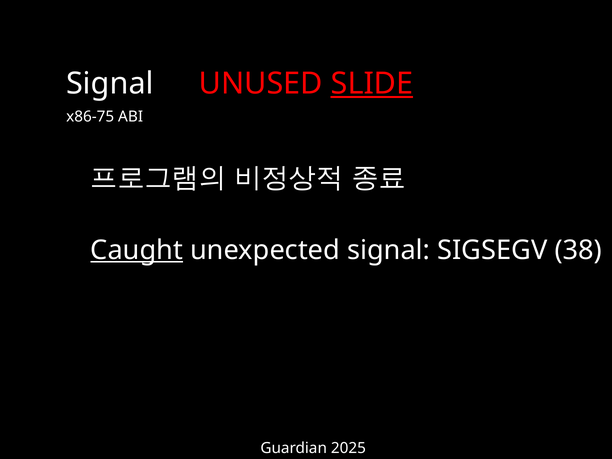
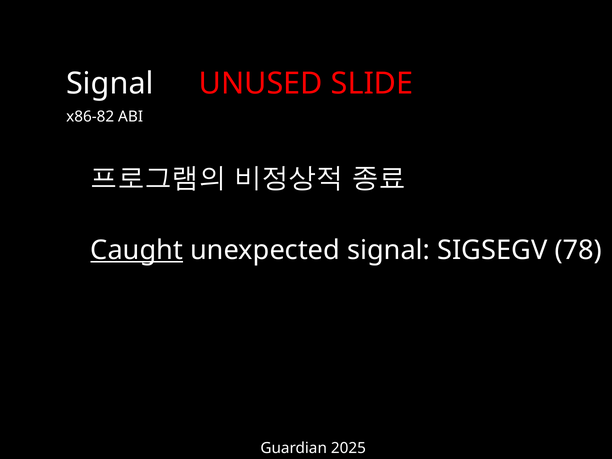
SLIDE underline: present -> none
x86-75: x86-75 -> x86-82
38: 38 -> 78
